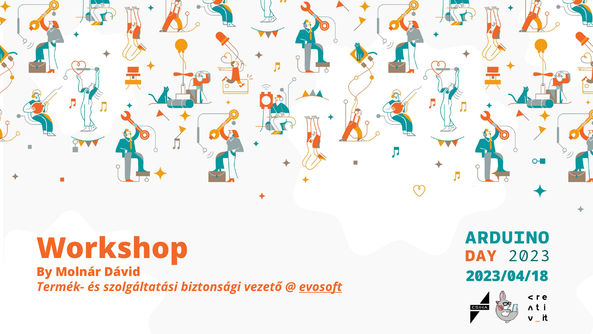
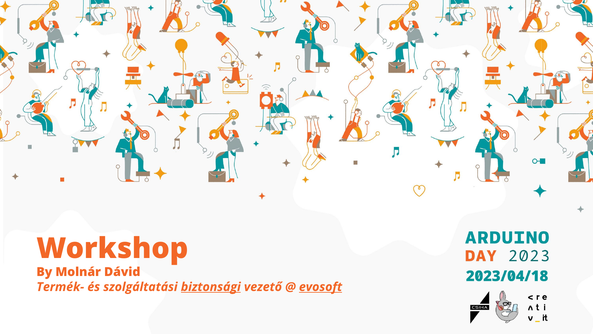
biztonsági underline: none -> present
